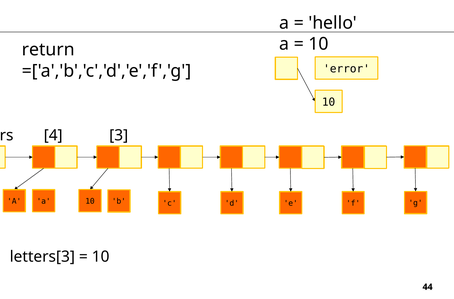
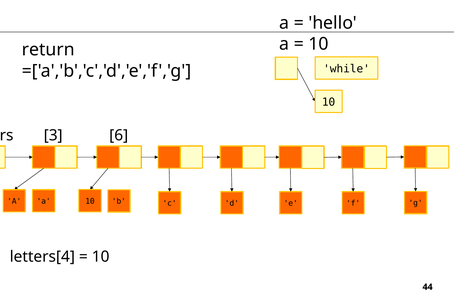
error: error -> while
4: 4 -> 3
3: 3 -> 6
letters[3: letters[3 -> letters[4
